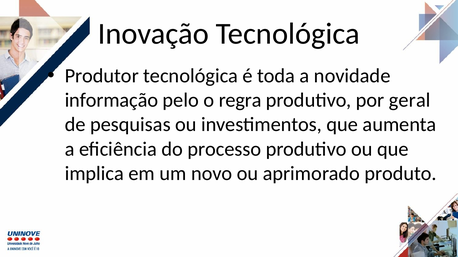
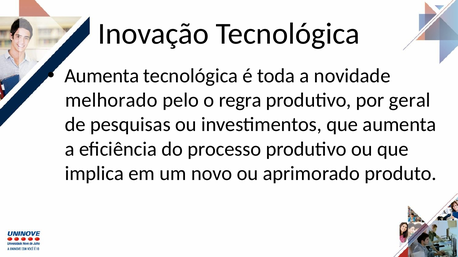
Produtor at (102, 76): Produtor -> Aumenta
informação: informação -> melhorado
